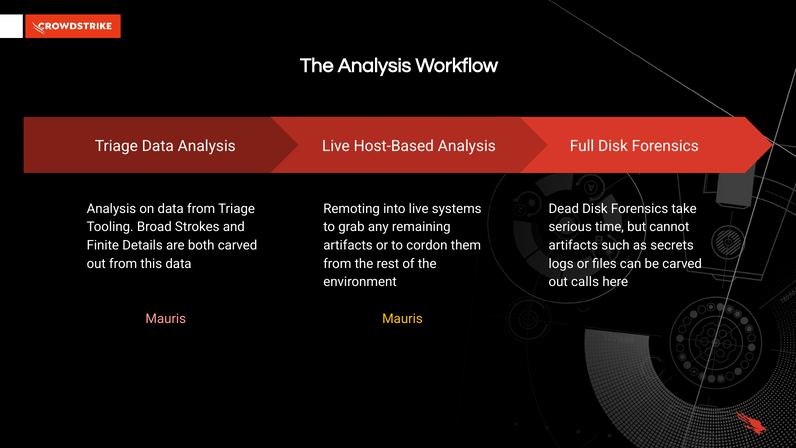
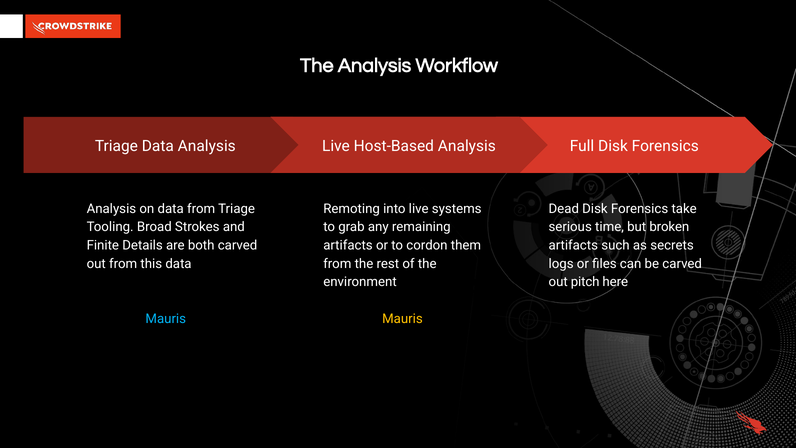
cannot: cannot -> broken
calls: calls -> pitch
Mauris at (166, 319) colour: pink -> light blue
